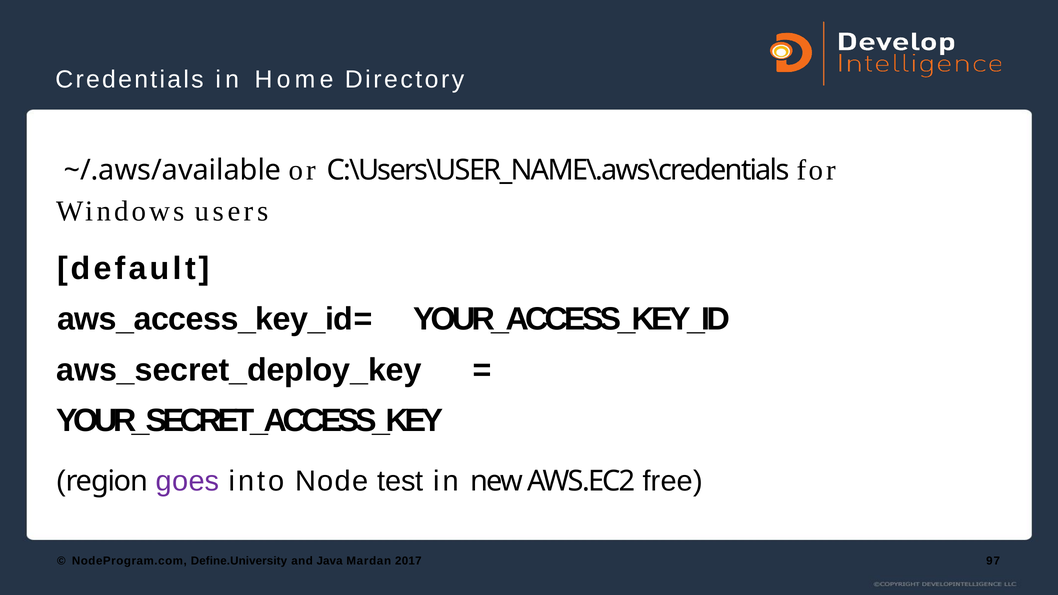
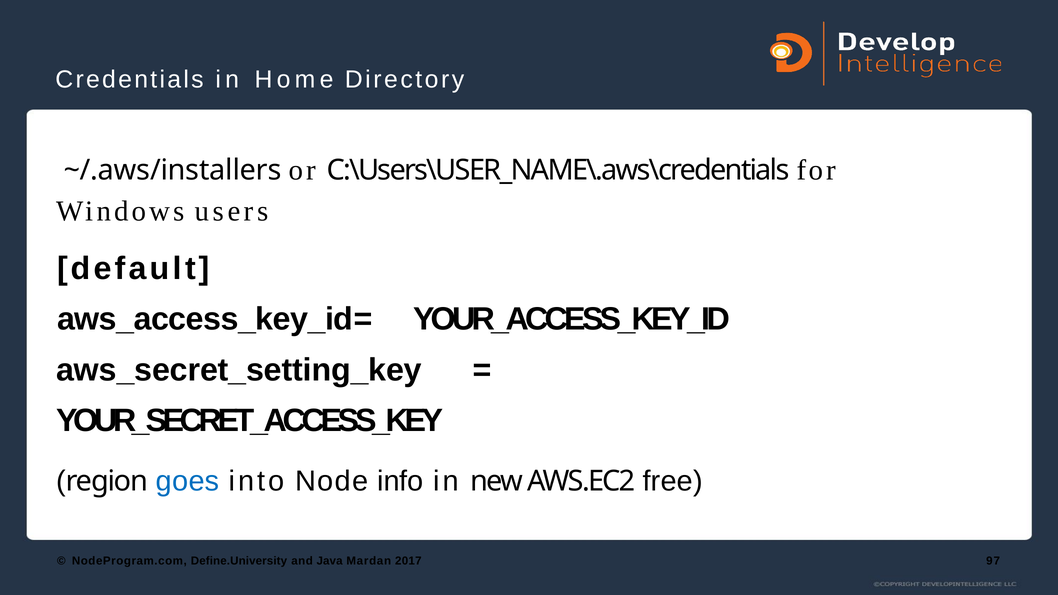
~/.aws/available: ~/.aws/available -> ~/.aws/installers
aws_secret_deploy_key: aws_secret_deploy_key -> aws_secret_setting_key
goes colour: purple -> blue
test: test -> info
